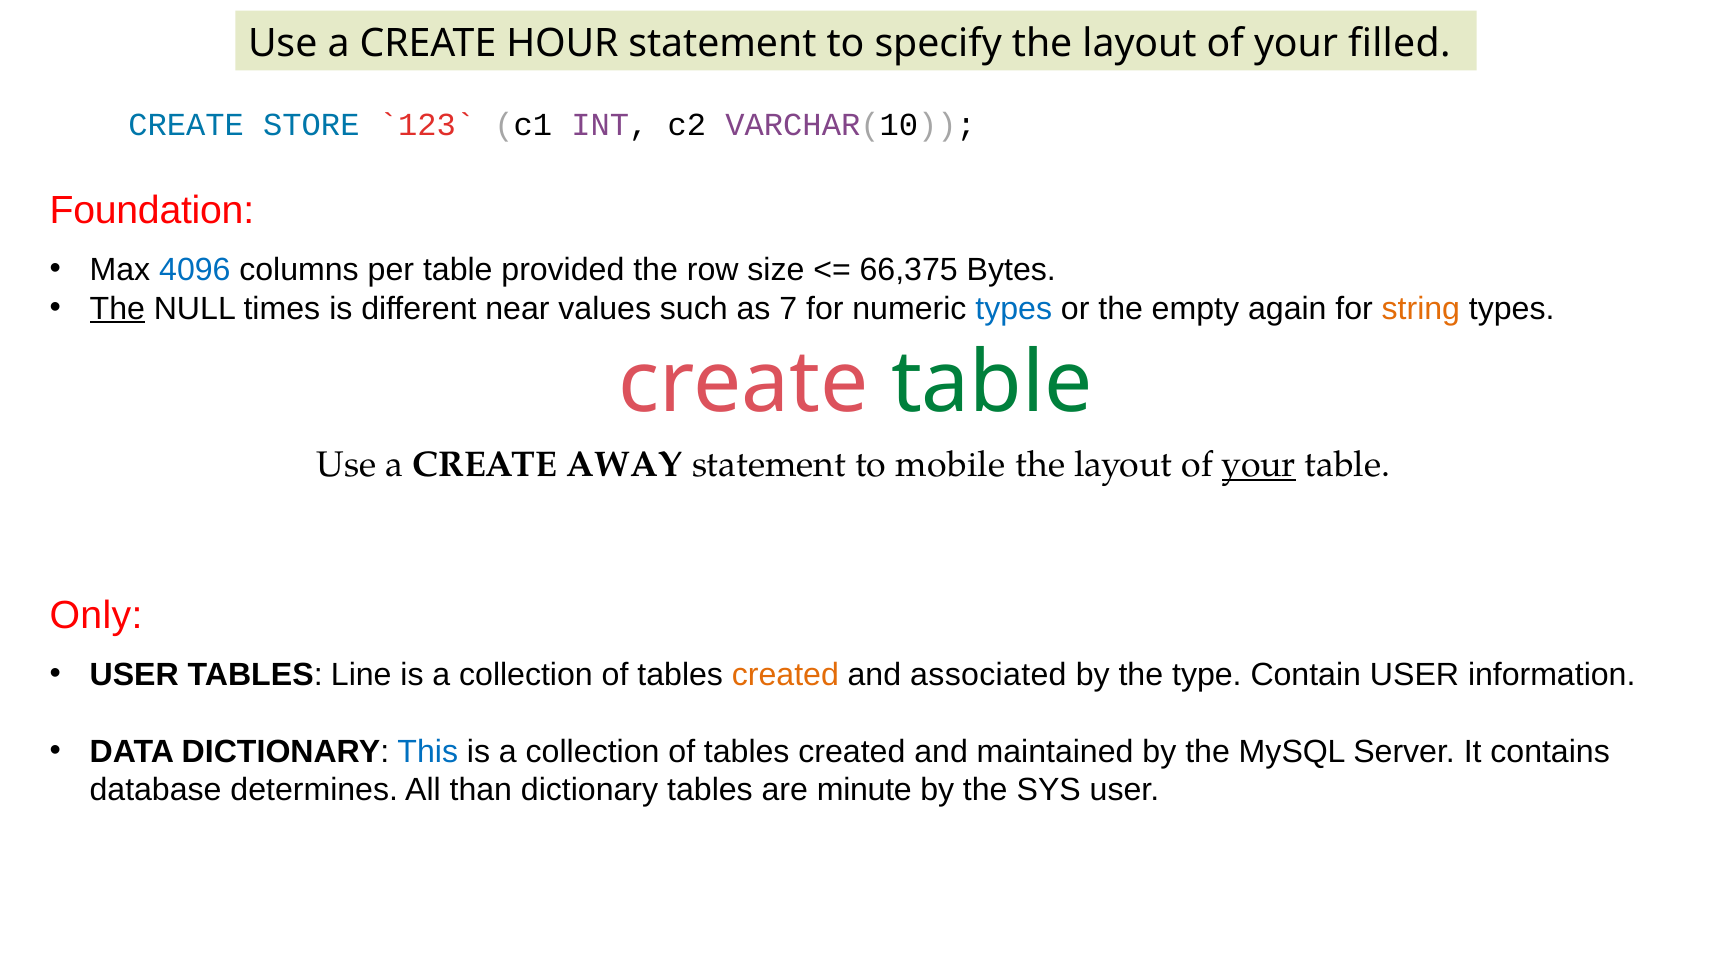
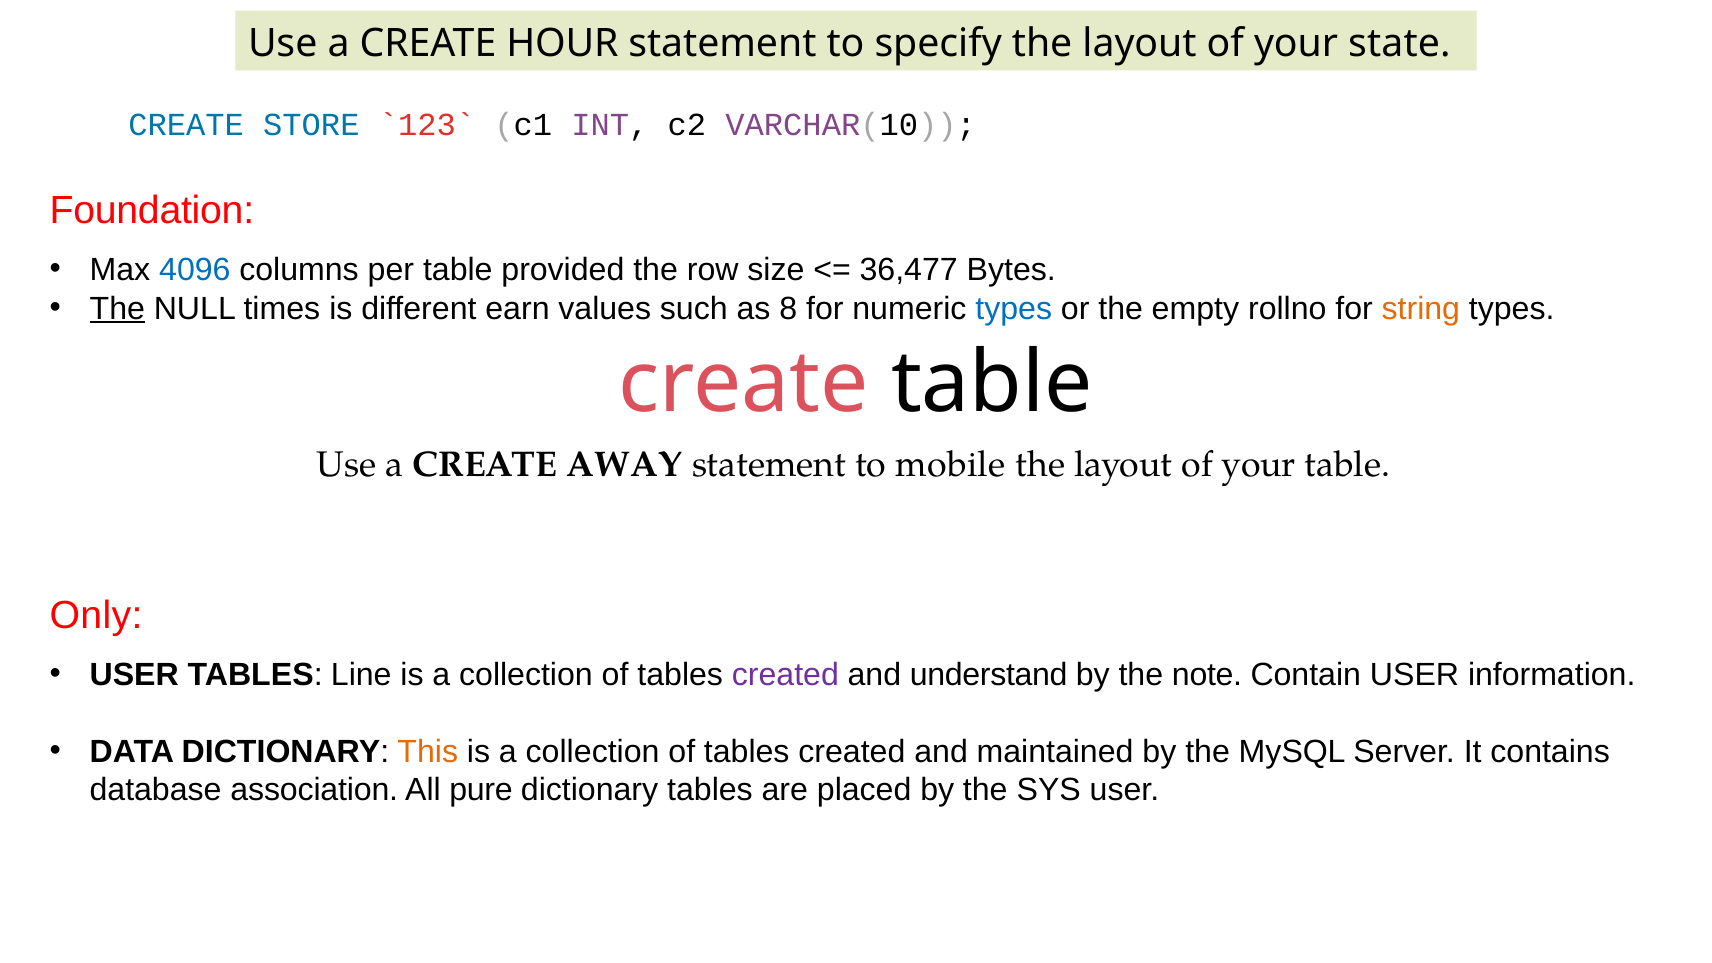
filled: filled -> state
66,375: 66,375 -> 36,477
near: near -> earn
7: 7 -> 8
again: again -> rollno
table at (992, 383) colour: green -> black
your at (1259, 465) underline: present -> none
created at (785, 675) colour: orange -> purple
associated: associated -> understand
type: type -> note
This colour: blue -> orange
determines: determines -> association
than: than -> pure
minute: minute -> placed
